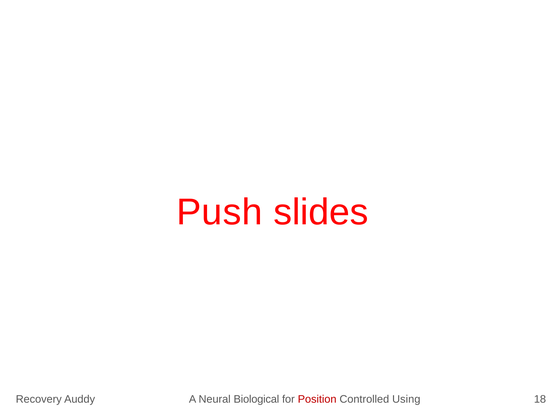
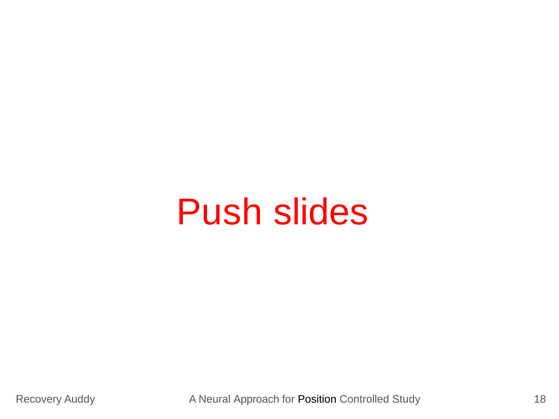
Biological: Biological -> Approach
Position colour: red -> black
Using: Using -> Study
